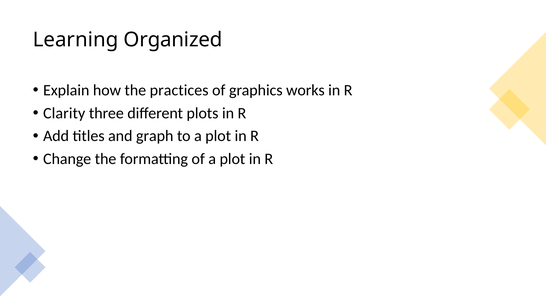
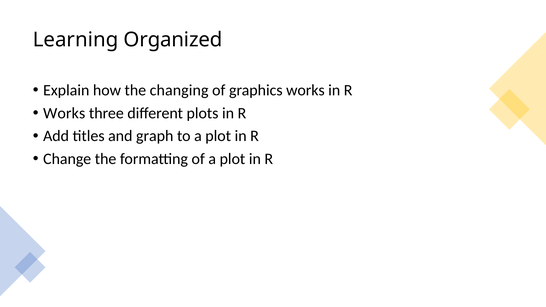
practices: practices -> changing
Clarity at (64, 113): Clarity -> Works
